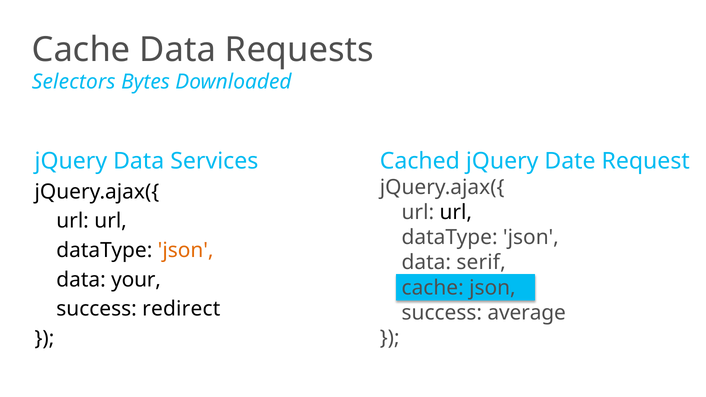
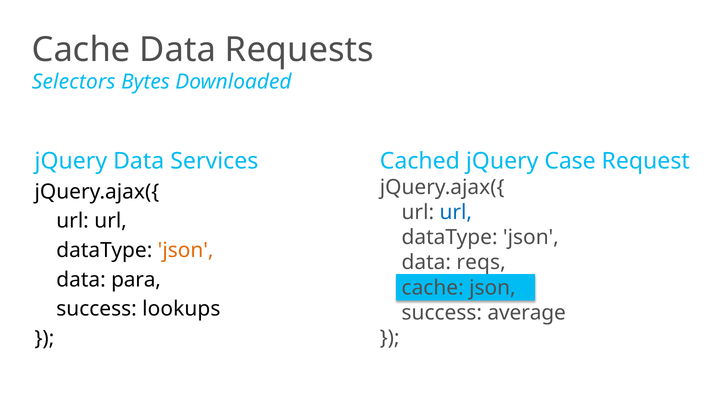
Date: Date -> Case
url at (456, 212) colour: black -> blue
serif: serif -> reqs
your: your -> para
redirect: redirect -> lookups
